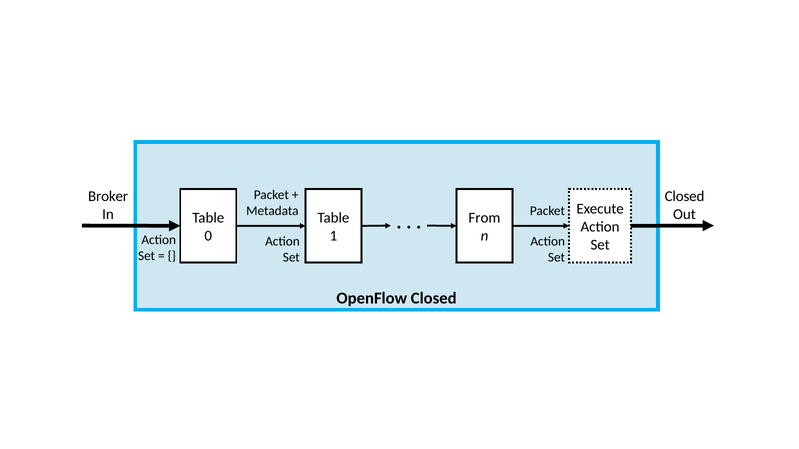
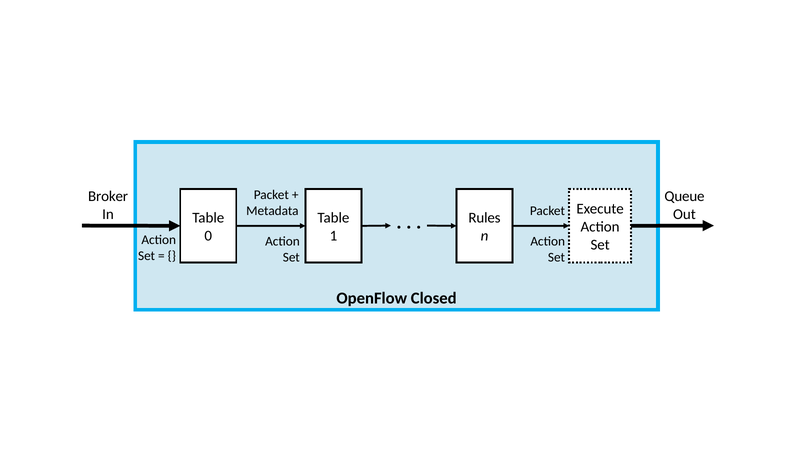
Closed at (685, 196): Closed -> Queue
From: From -> Rules
